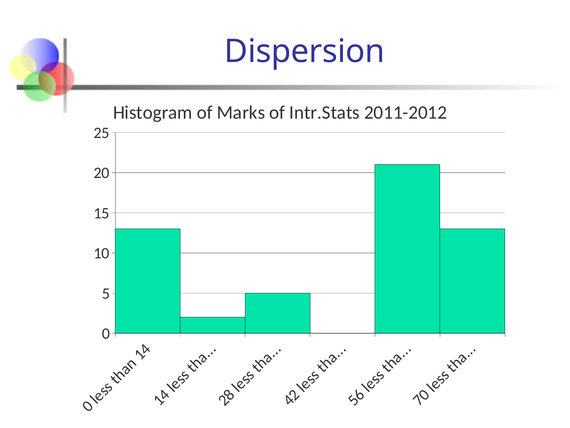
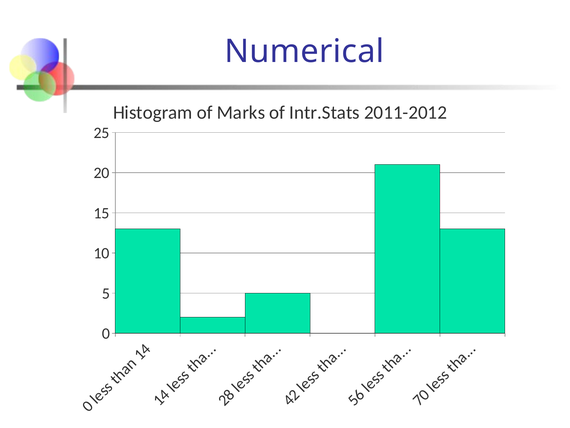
Dispersion: Dispersion -> Numerical
